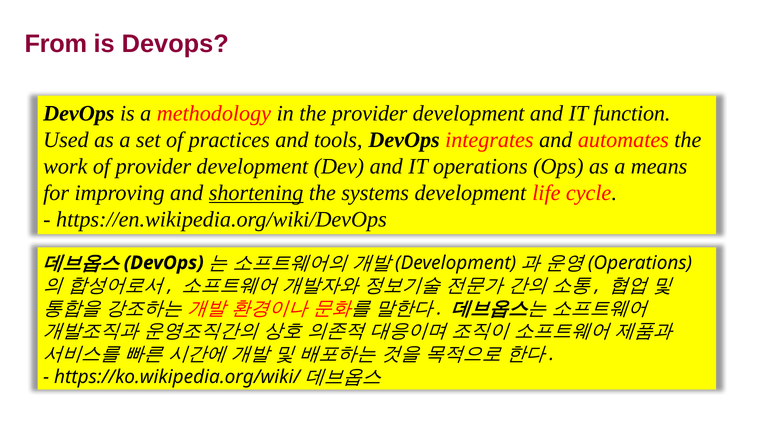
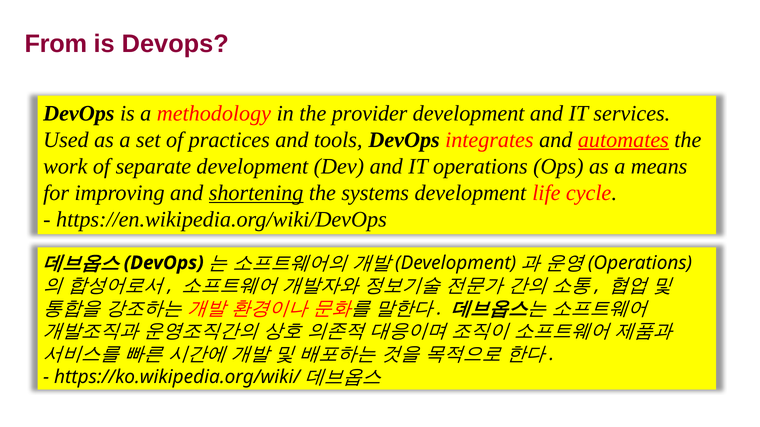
function: function -> services
automates underline: none -> present
of provider: provider -> separate
